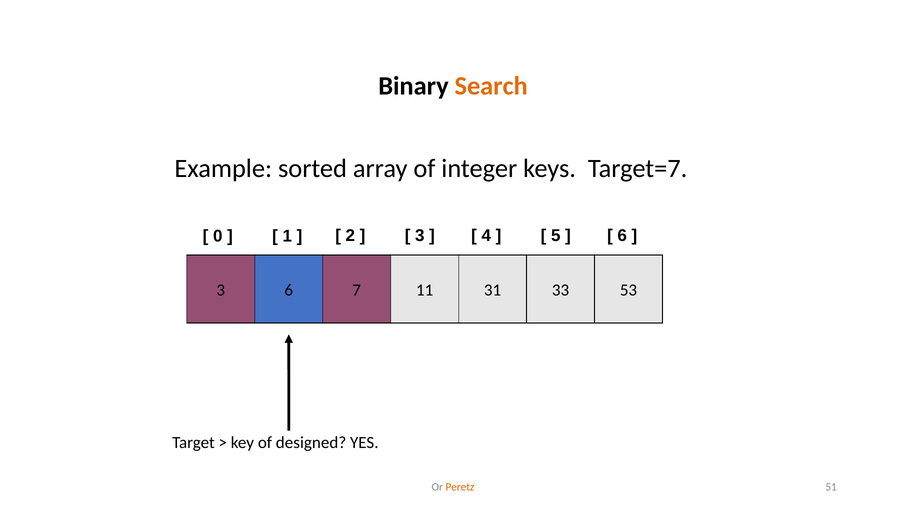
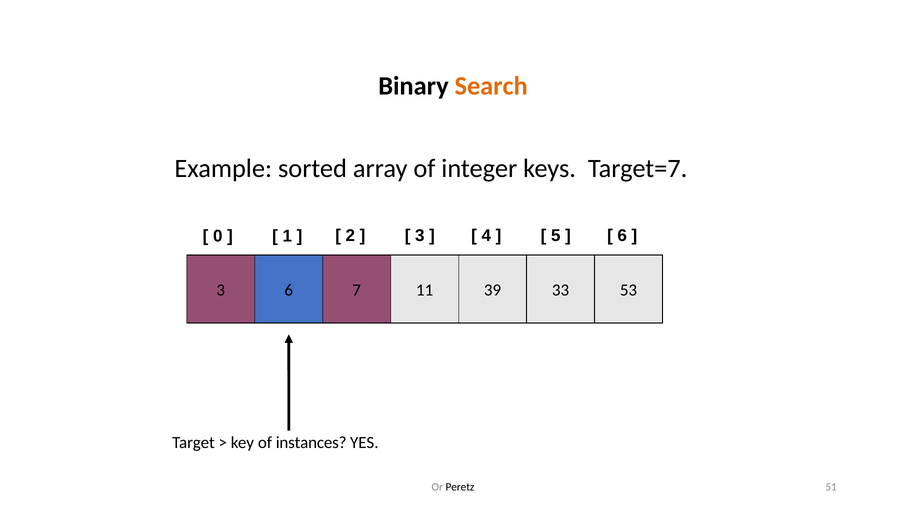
31: 31 -> 39
designed: designed -> instances
Peretz colour: orange -> black
